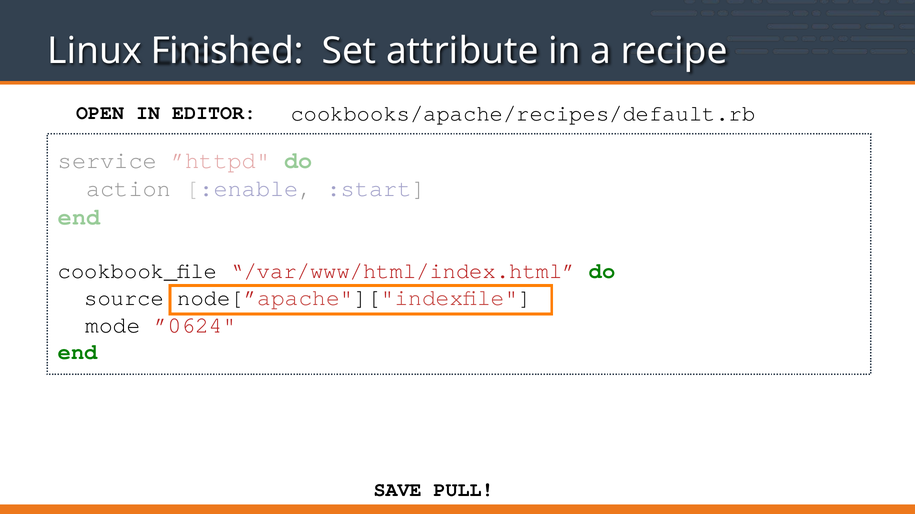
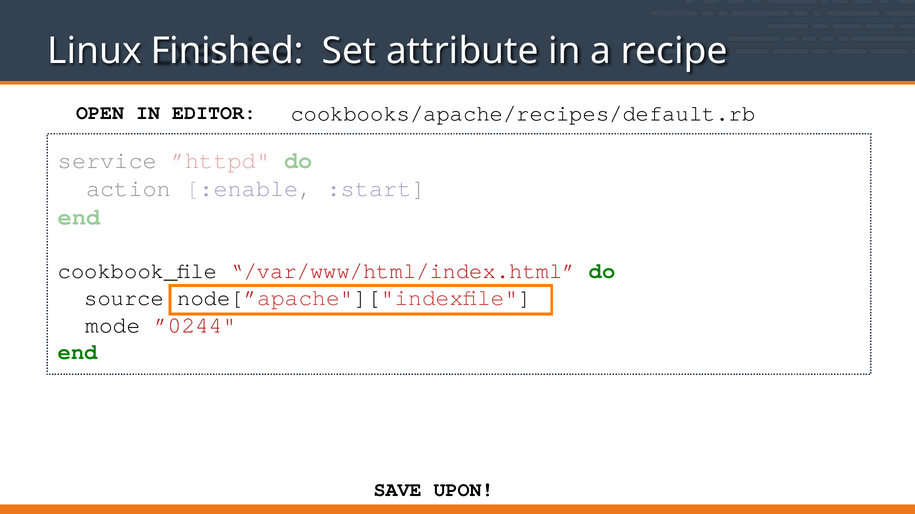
”0624: ”0624 -> ”0244
PULL: PULL -> UPON
